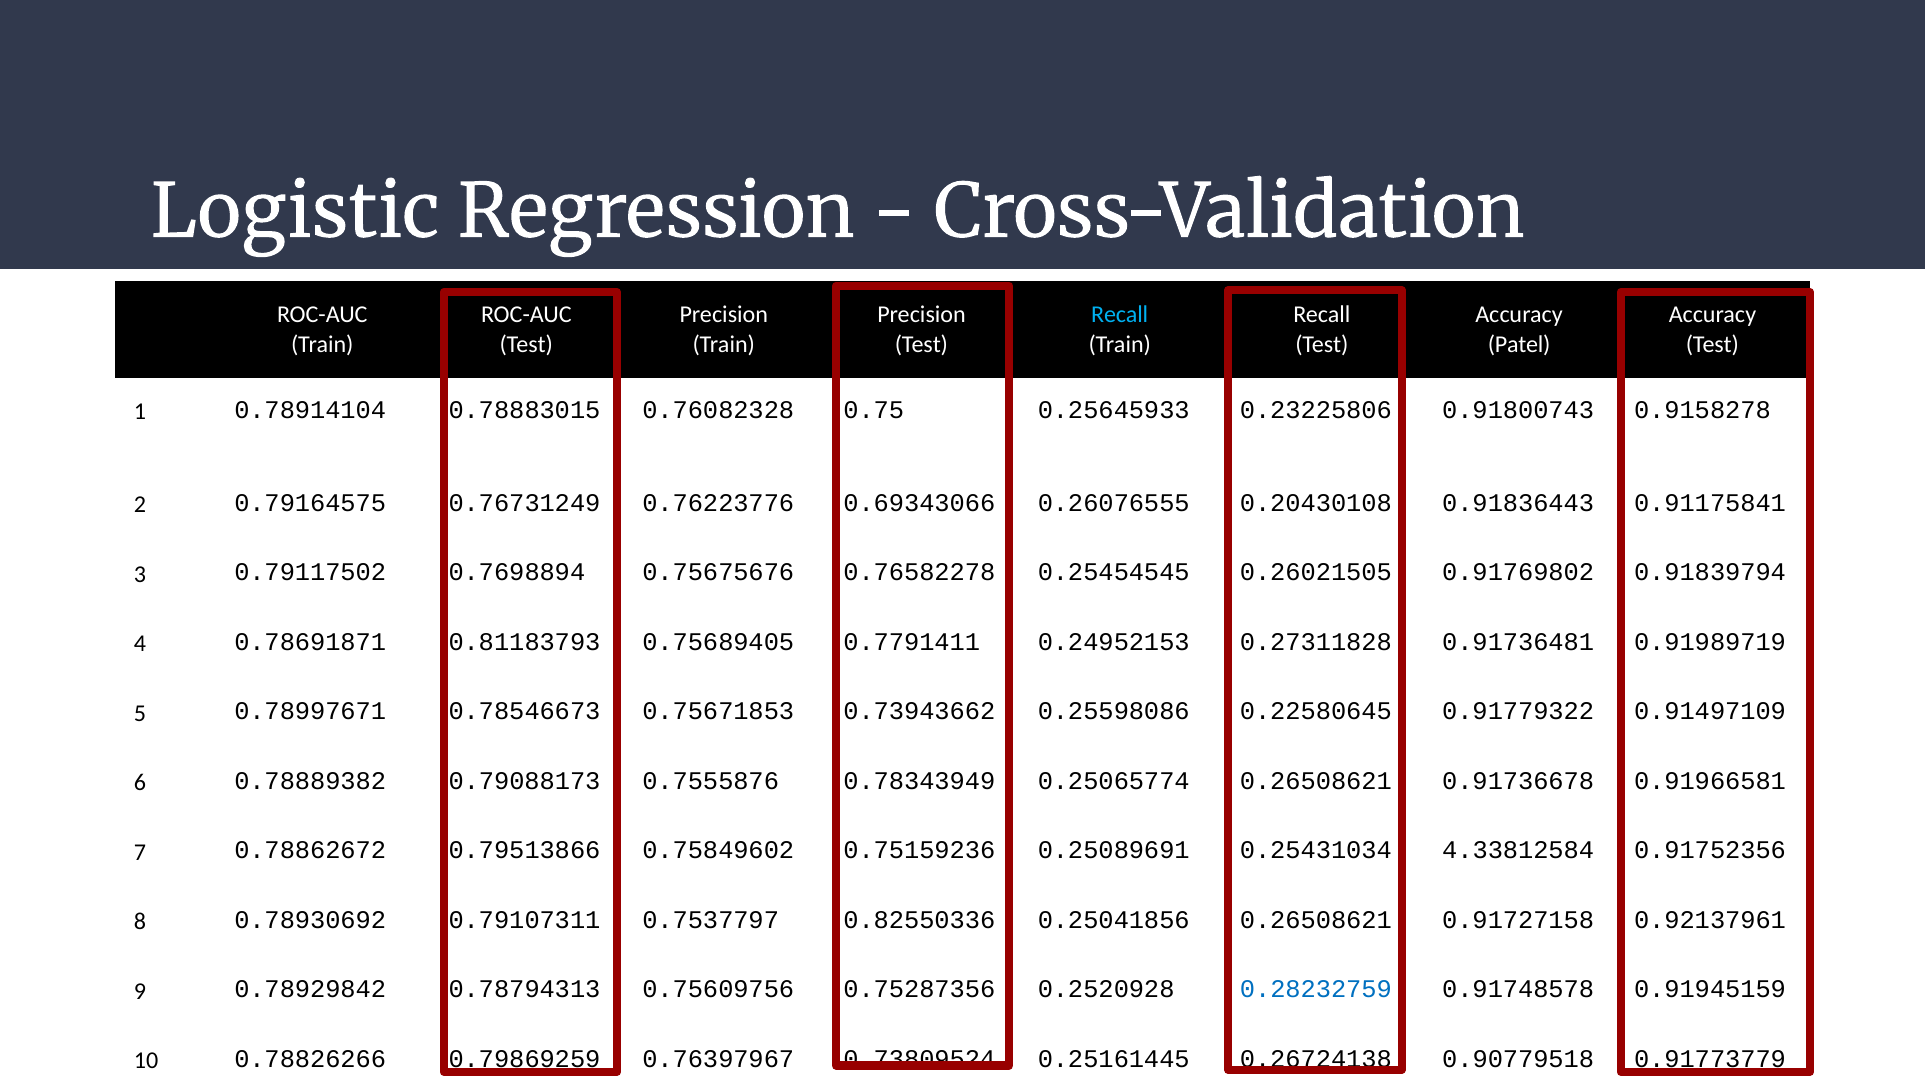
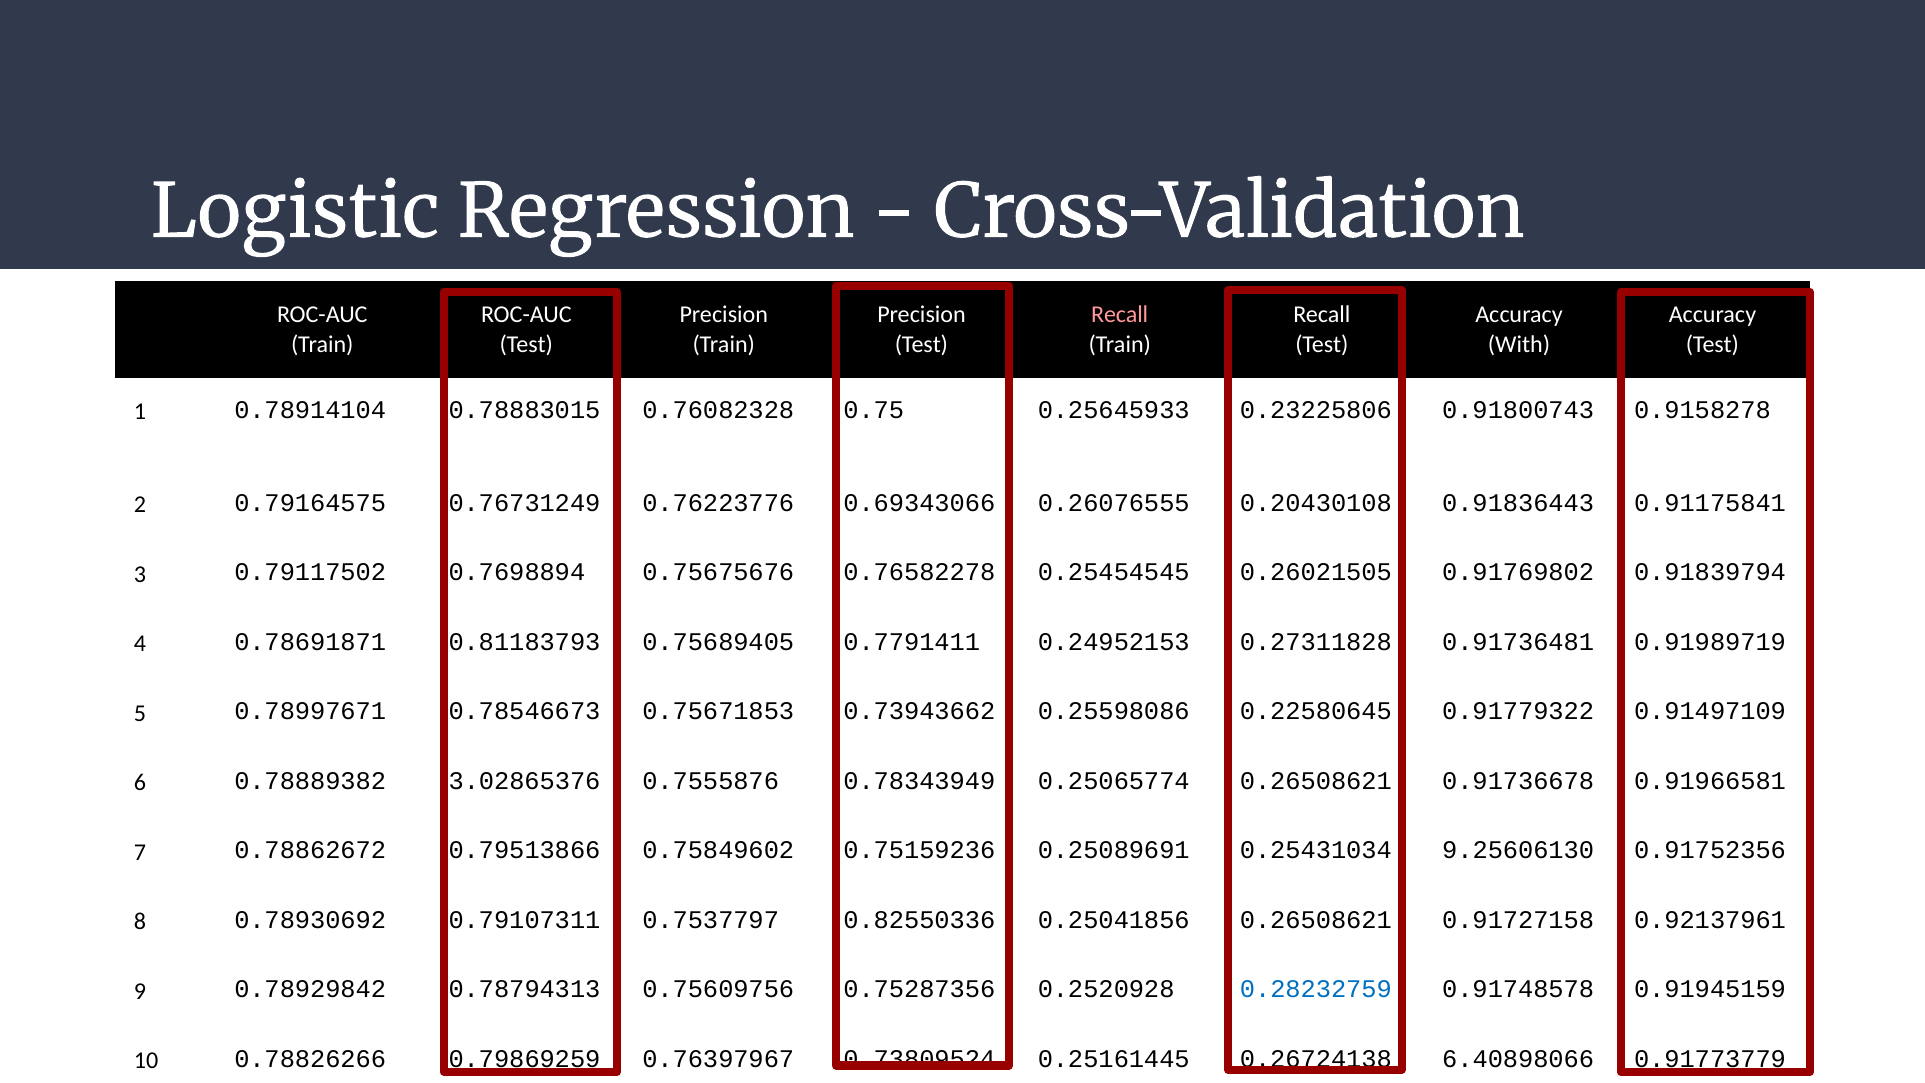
Recall at (1120, 315) colour: light blue -> pink
Patel: Patel -> With
0.79088173: 0.79088173 -> 3.02865376
4.33812584: 4.33812584 -> 9.25606130
0.90779518: 0.90779518 -> 6.40898066
